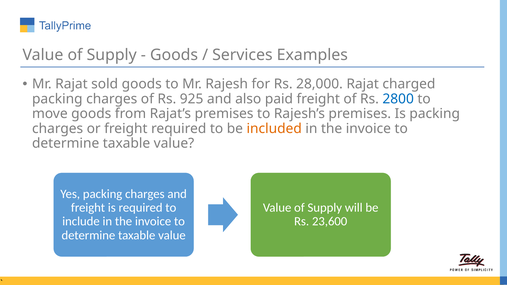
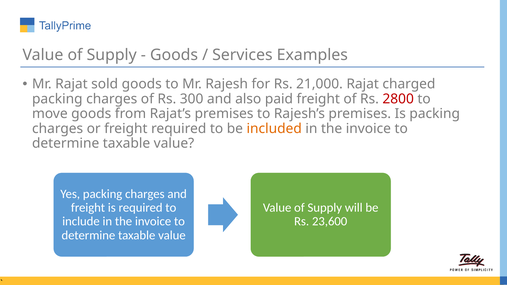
28,000: 28,000 -> 21,000
925: 925 -> 300
2800 colour: blue -> red
